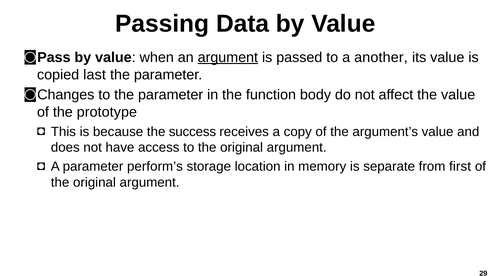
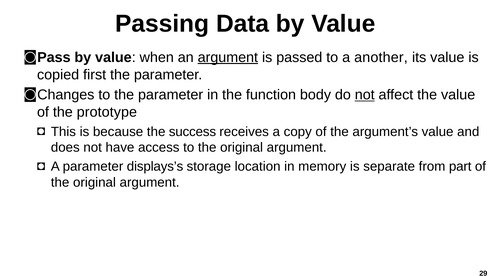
last: last -> first
not at (365, 95) underline: none -> present
perform’s: perform’s -> displays’s
first: first -> part
